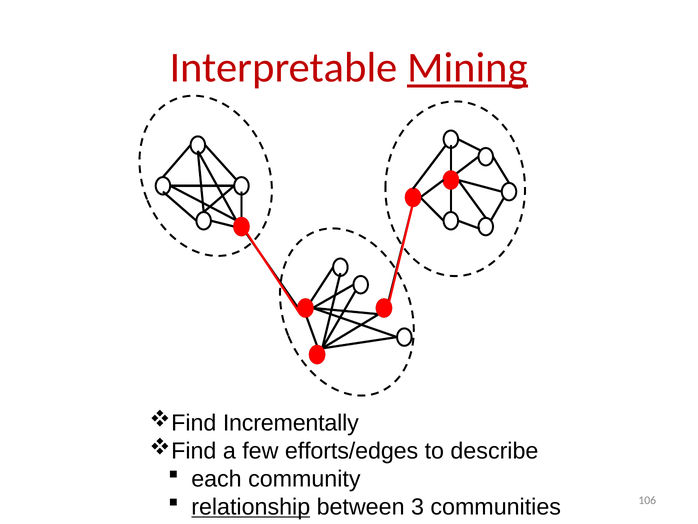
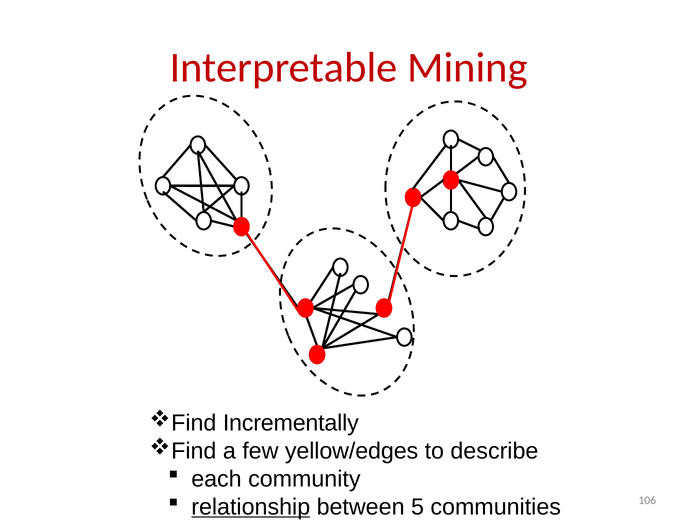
Mining underline: present -> none
efforts/edges: efforts/edges -> yellow/edges
3: 3 -> 5
